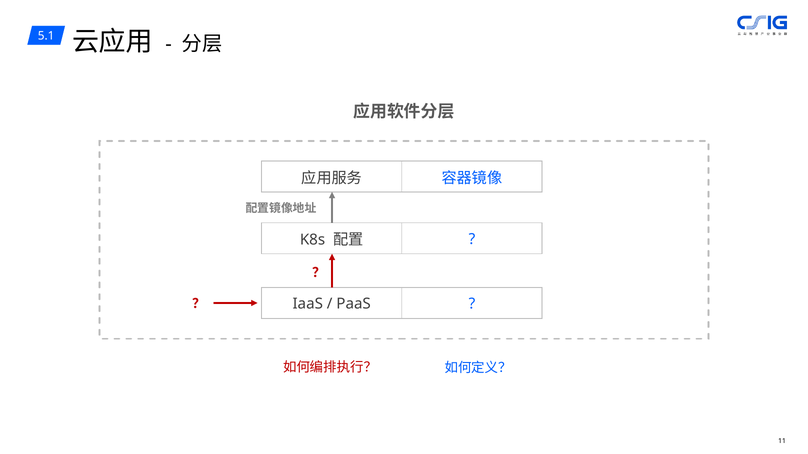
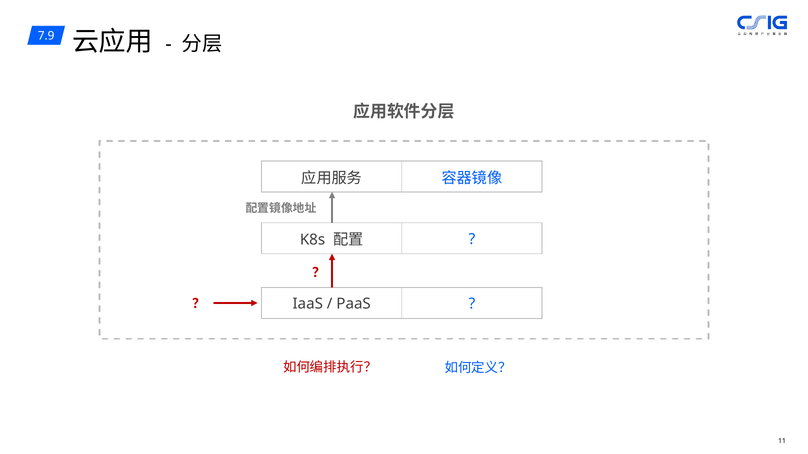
5.1: 5.1 -> 7.9
